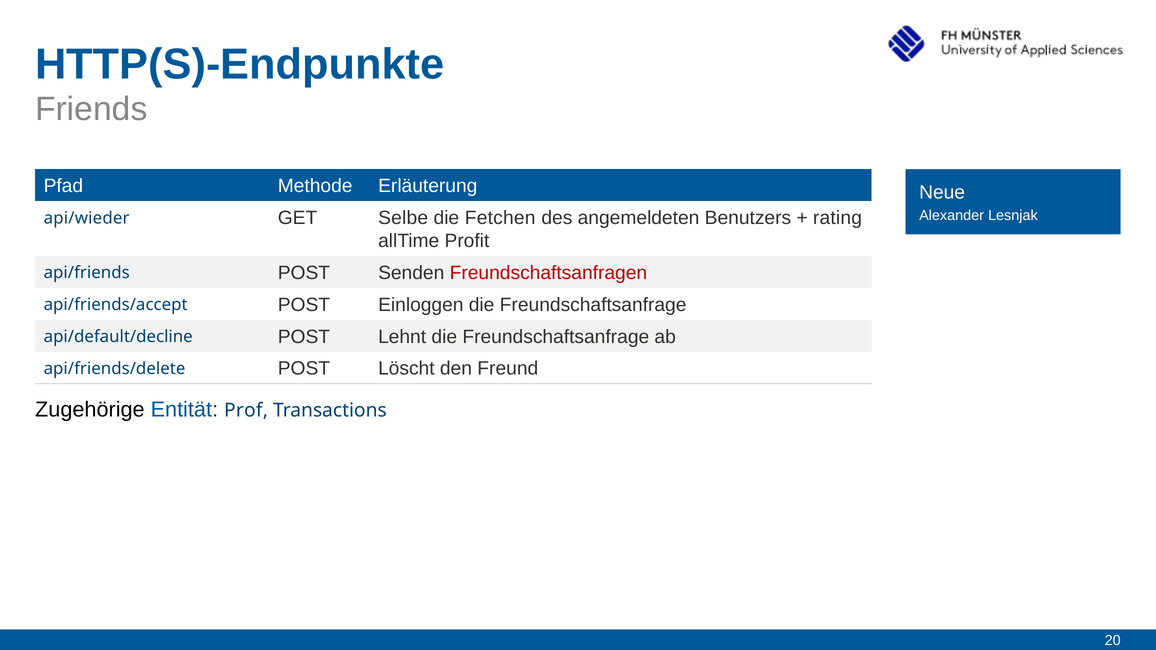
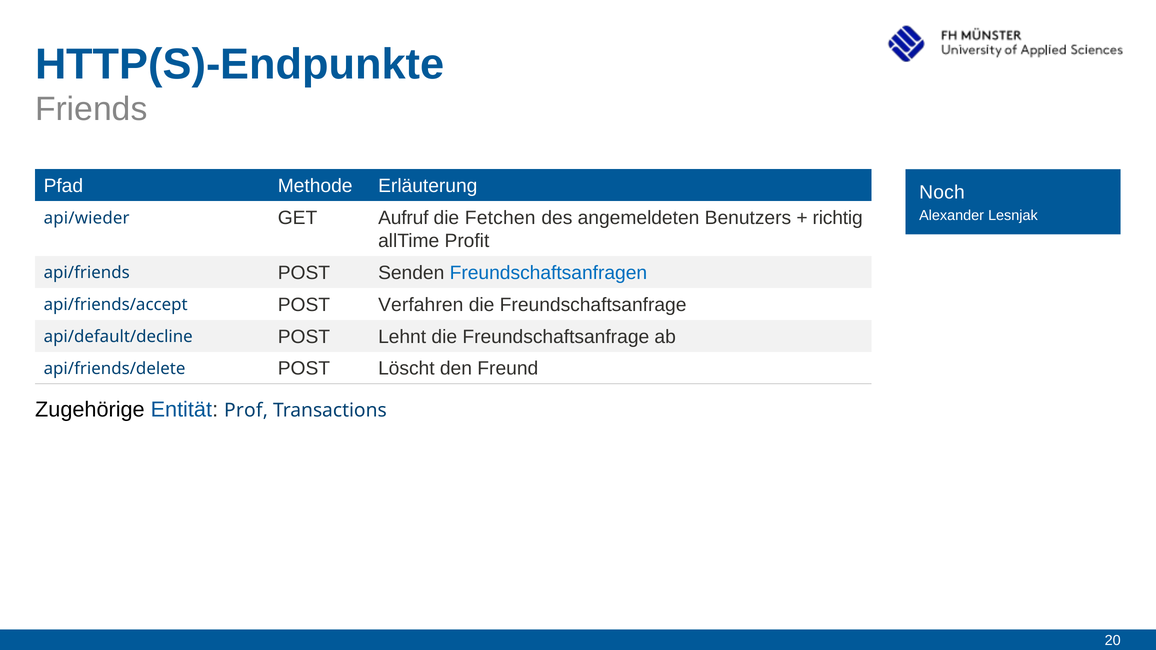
Neue: Neue -> Noch
Selbe: Selbe -> Aufruf
rating: rating -> richtig
Freundschaftsanfragen colour: red -> blue
Einloggen: Einloggen -> Verfahren
